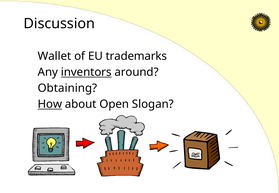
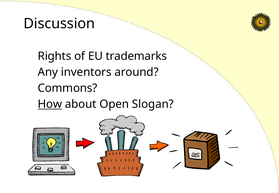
Wallet: Wallet -> Rights
inventors underline: present -> none
Obtaining: Obtaining -> Commons
